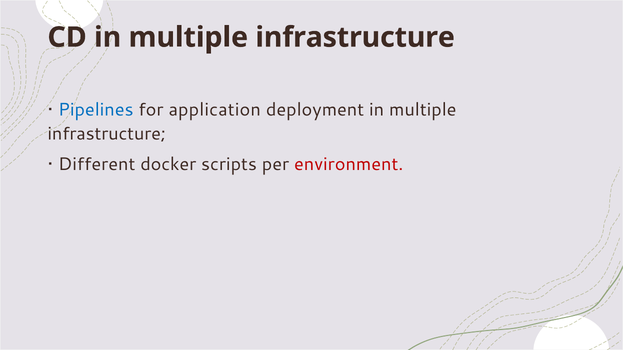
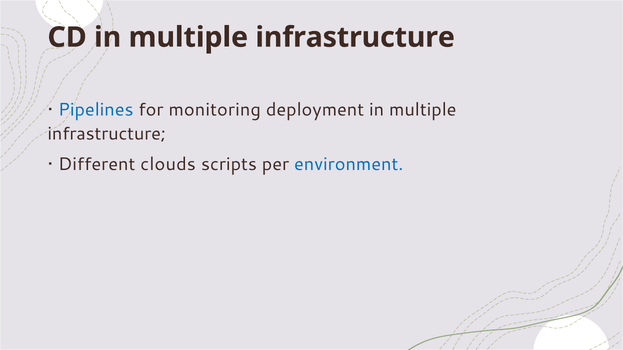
application: application -> monitoring
docker: docker -> clouds
environment colour: red -> blue
